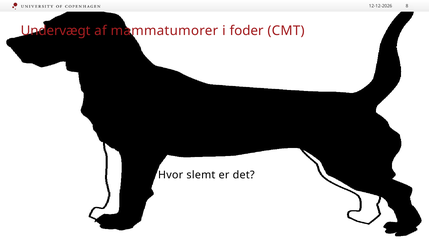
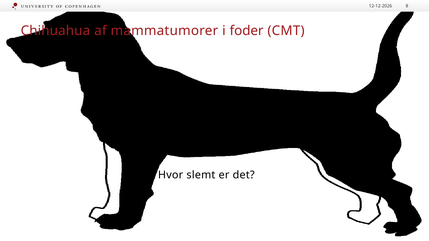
Undervægt: Undervægt -> Chihuahua
